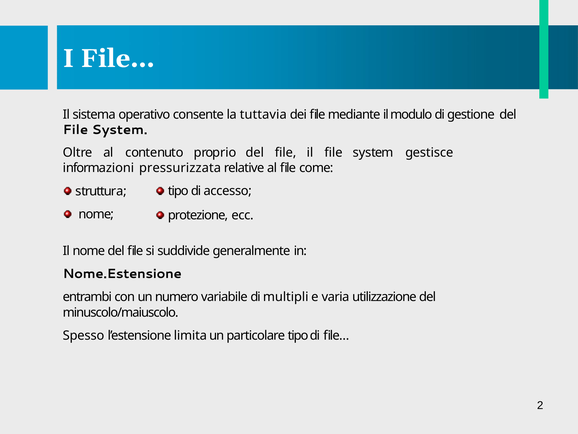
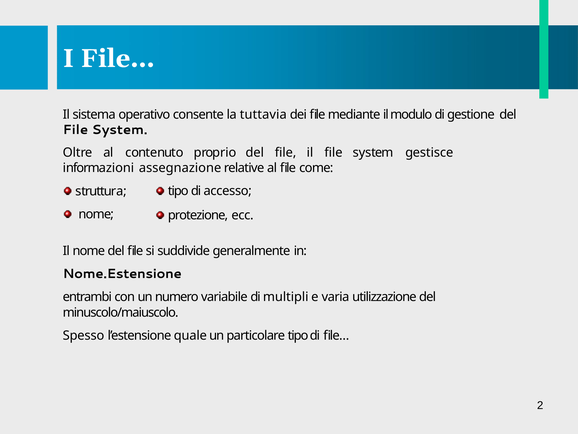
pressurizzata: pressurizzata -> assegnazione
limita: limita -> quale
